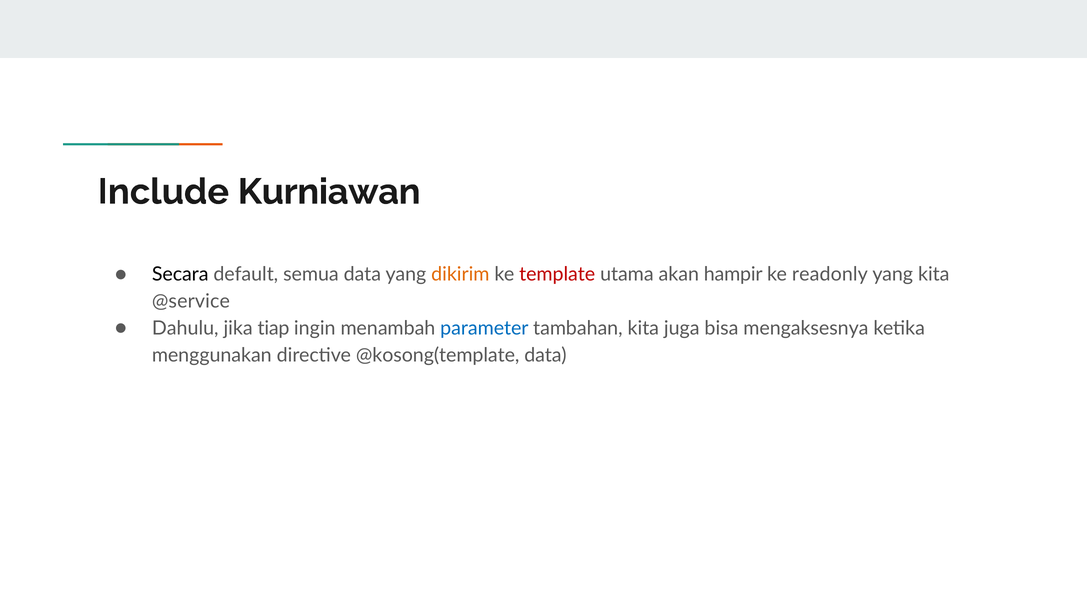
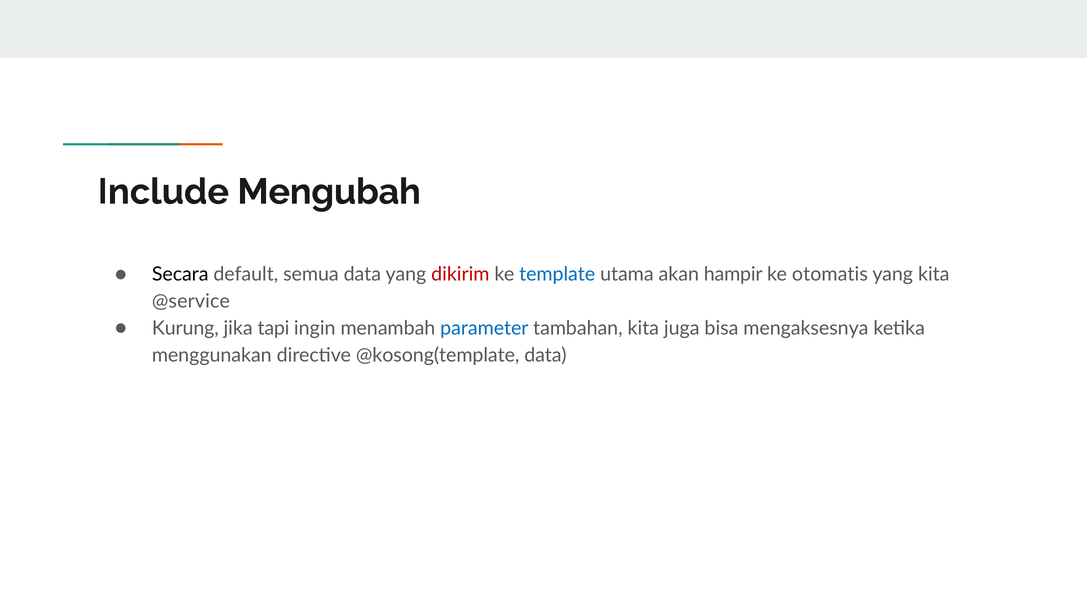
Kurniawan: Kurniawan -> Mengubah
dikirim colour: orange -> red
template colour: red -> blue
readonly: readonly -> otomatis
Dahulu: Dahulu -> Kurung
tiap: tiap -> tapi
